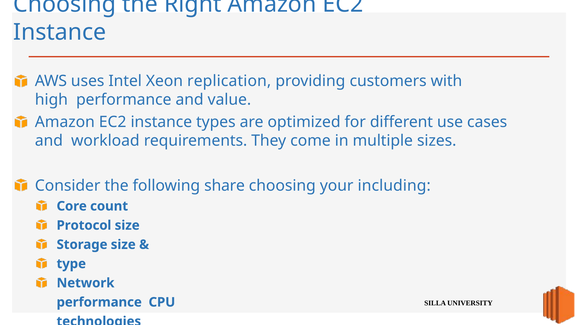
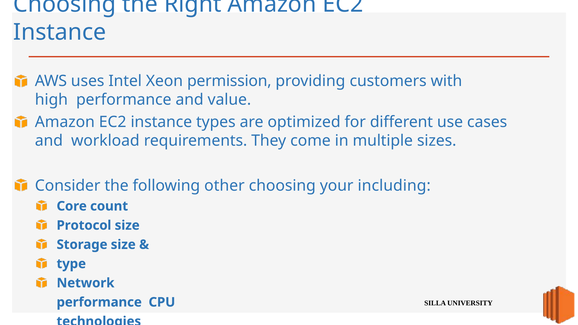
replication: replication -> permission
share: share -> other
